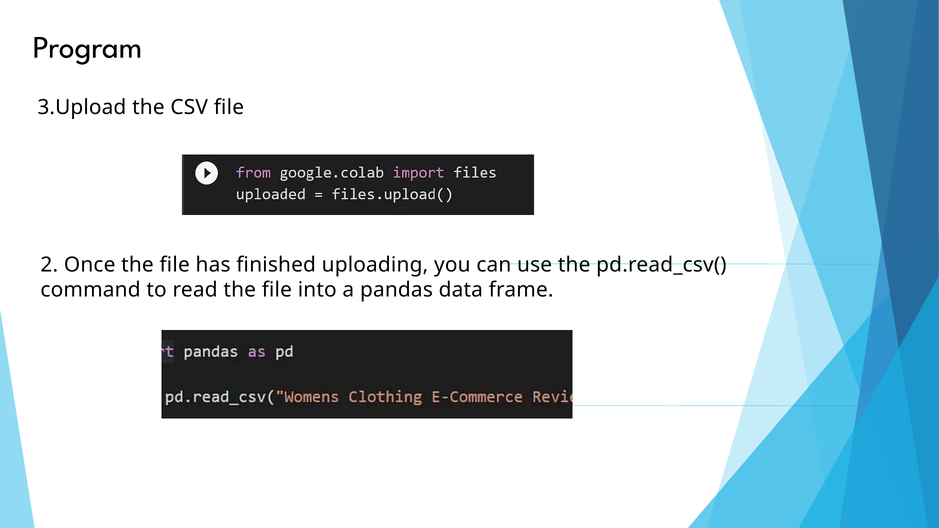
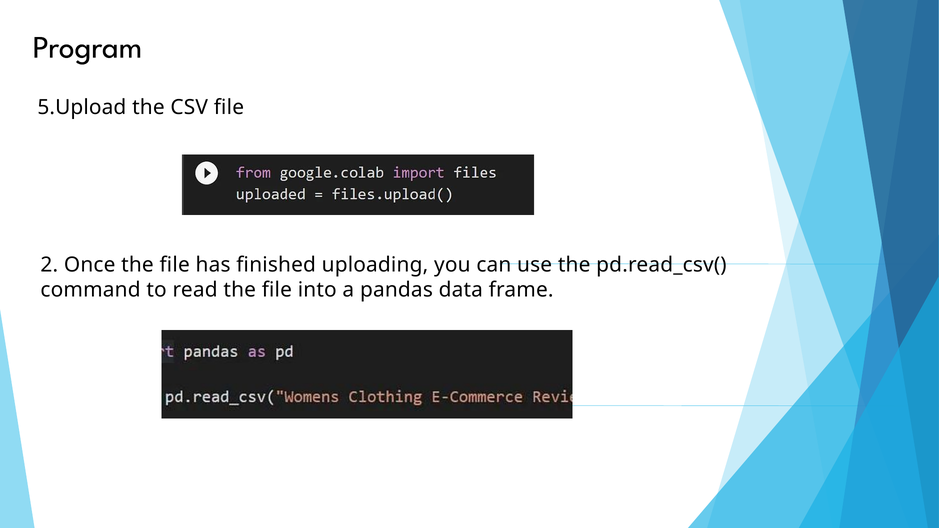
3.Upload: 3.Upload -> 5.Upload
